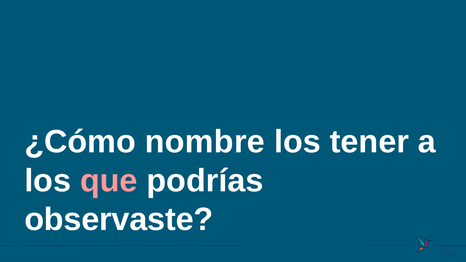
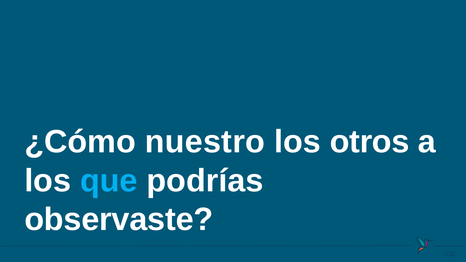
nombre: nombre -> nuestro
tener: tener -> otros
que colour: pink -> light blue
